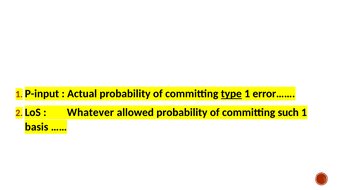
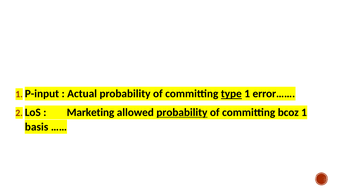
Whatever: Whatever -> Marketing
probability at (182, 112) underline: none -> present
such: such -> bcoz
